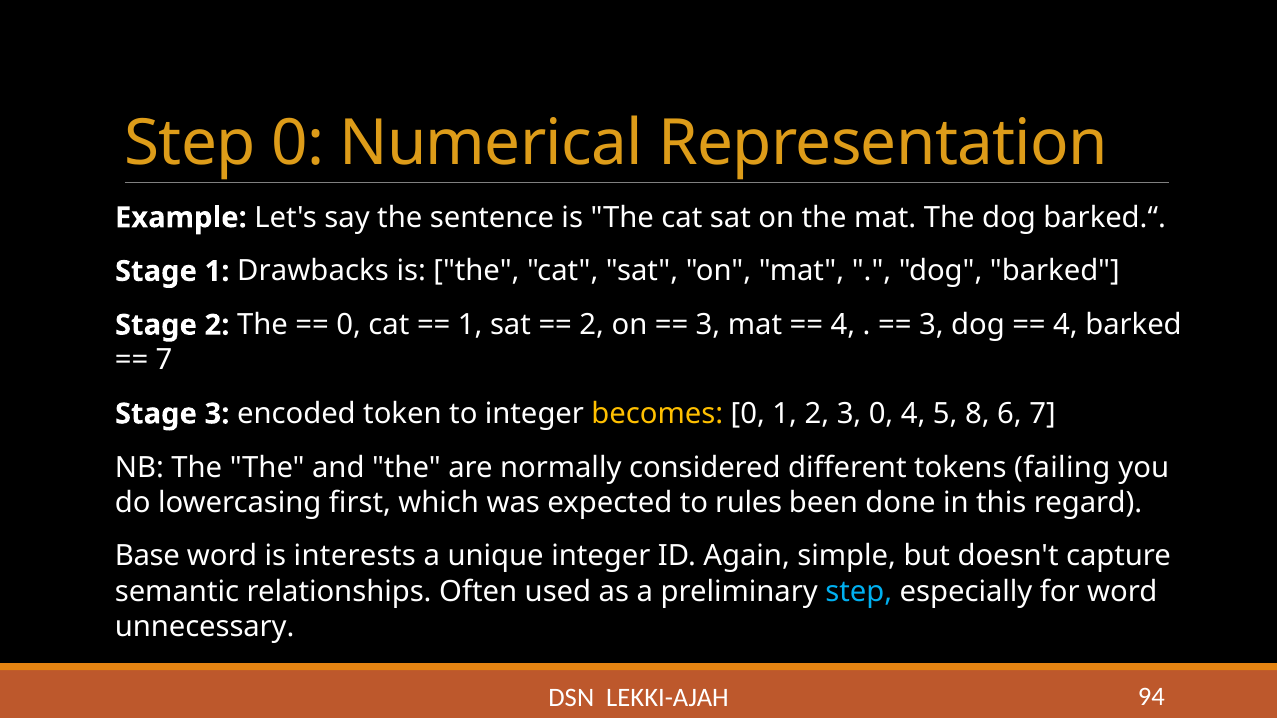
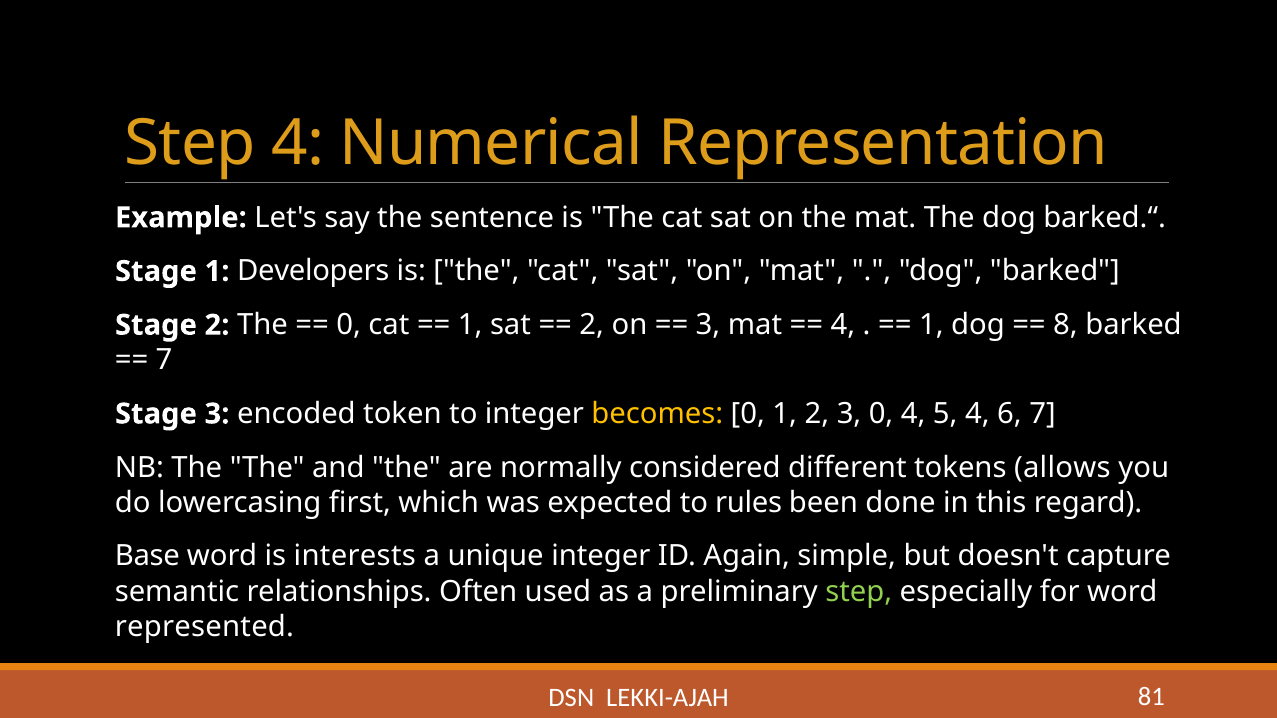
Step 0: 0 -> 4
Drawbacks: Drawbacks -> Developers
3 at (931, 325): 3 -> 1
4 at (1066, 325): 4 -> 8
5 8: 8 -> 4
failing: failing -> allows
step at (859, 592) colour: light blue -> light green
unnecessary: unnecessary -> represented
94: 94 -> 81
